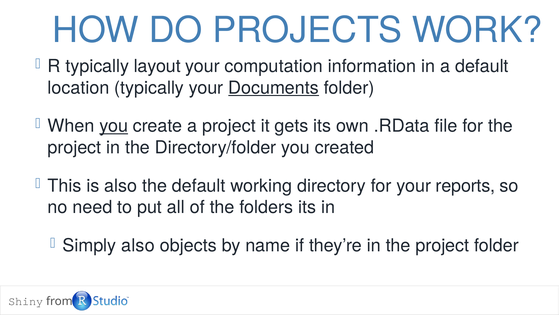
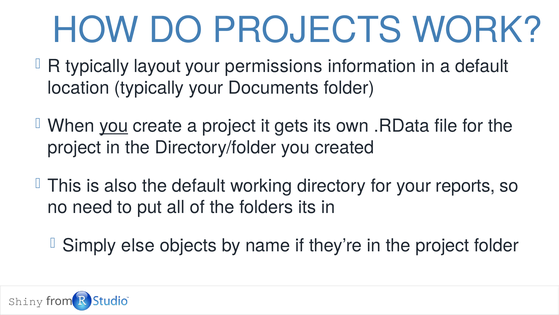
computation: computation -> permissions
Documents underline: present -> none
Simply also: also -> else
